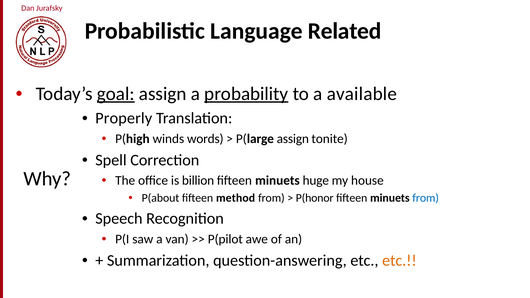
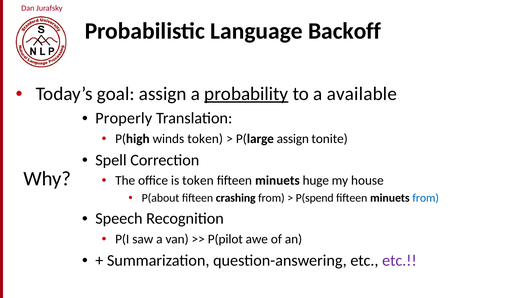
Related: Related -> Backoff
goal underline: present -> none
winds words: words -> token
is billion: billion -> token
method: method -> crashing
P(honor: P(honor -> P(spend
etc at (399, 260) colour: orange -> purple
